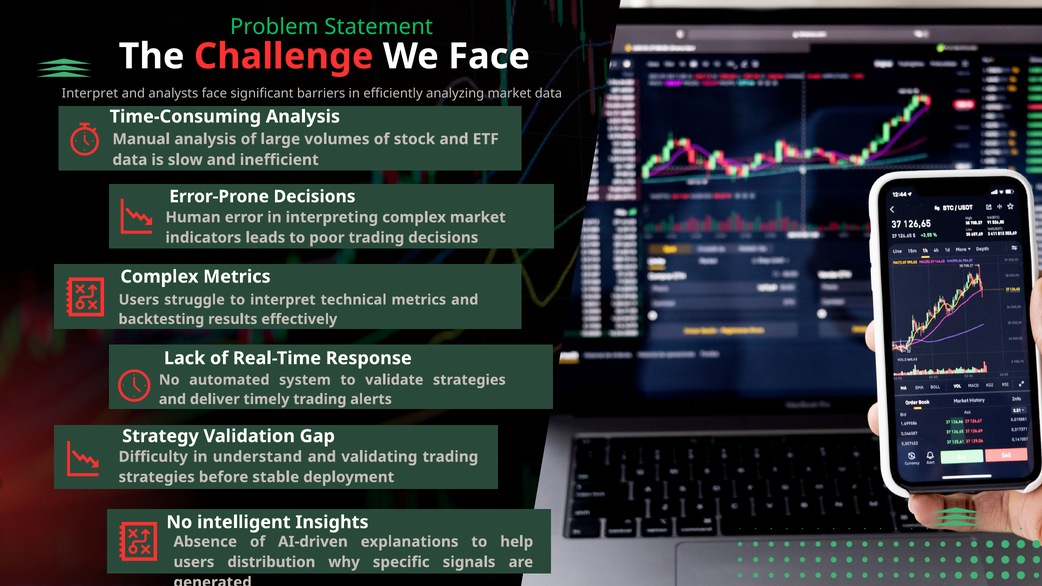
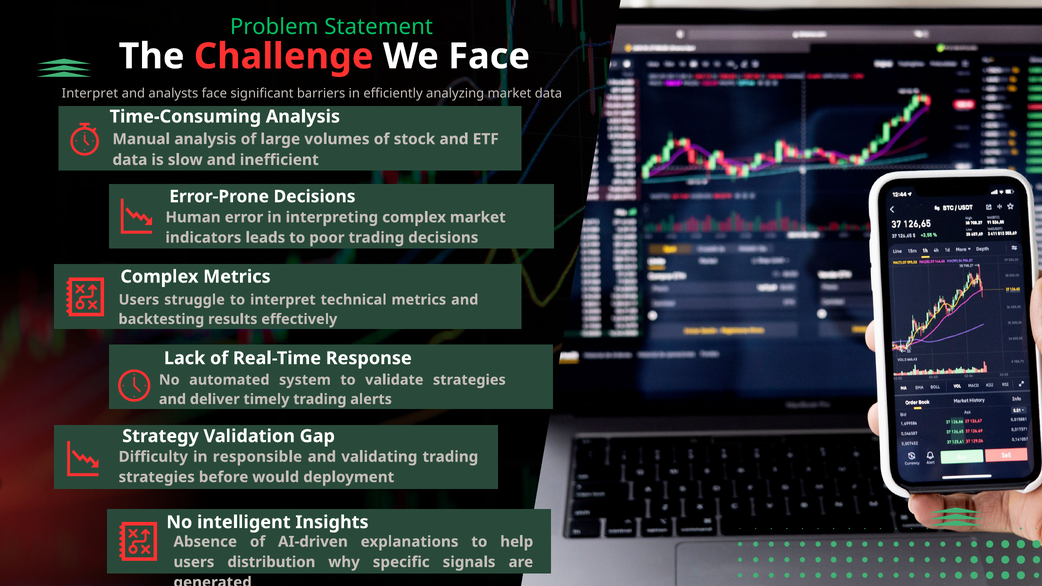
understand: understand -> responsible
stable: stable -> would
